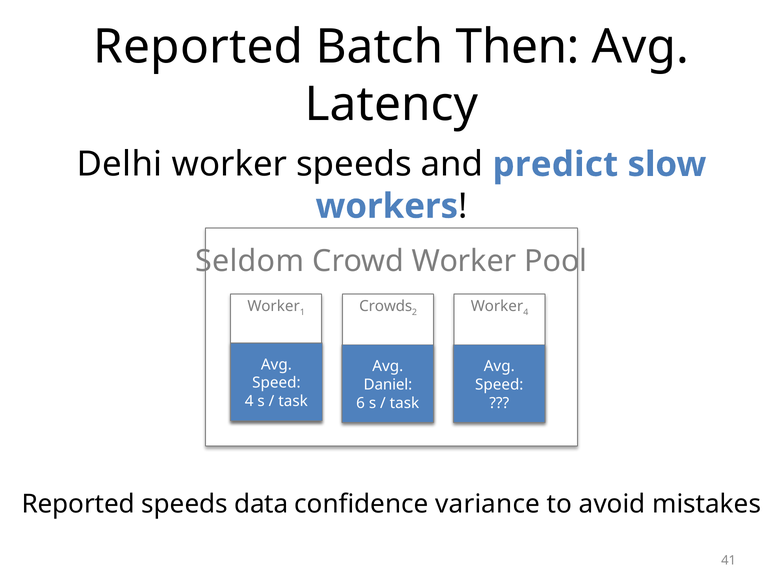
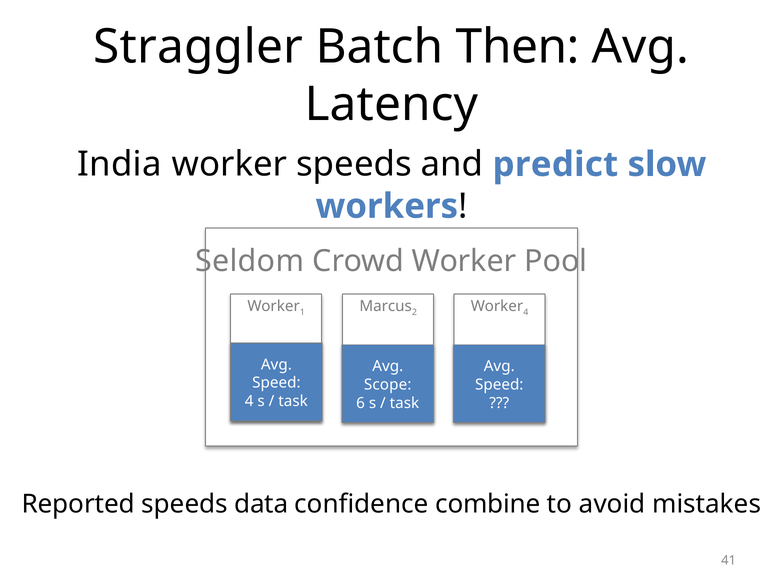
Reported at (198, 47): Reported -> Straggler
Delhi: Delhi -> India
Crowds: Crowds -> Marcus
Daniel: Daniel -> Scope
variance: variance -> combine
